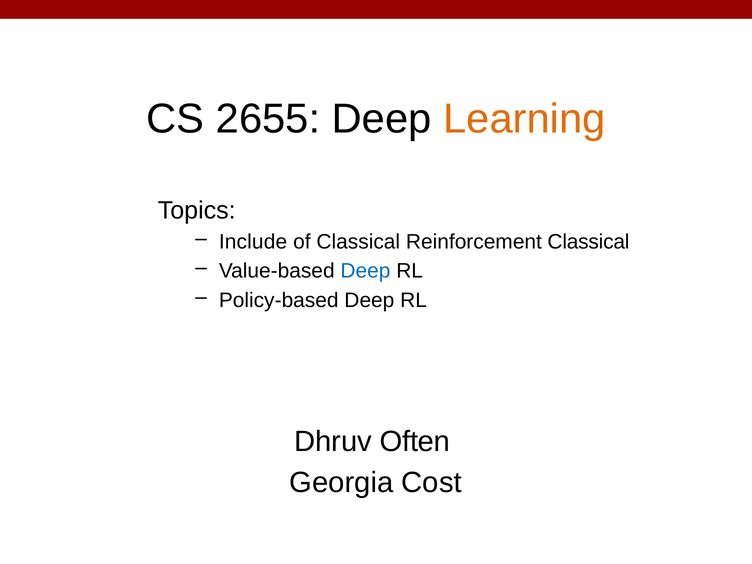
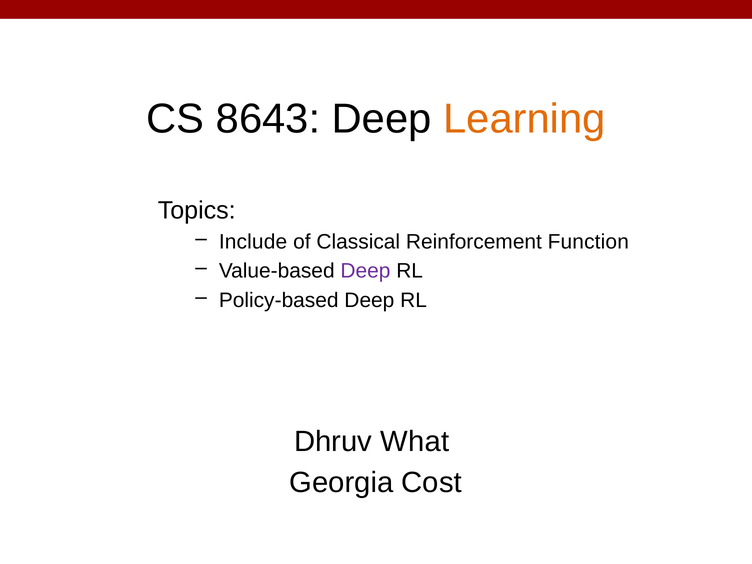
2655: 2655 -> 8643
Reinforcement Classical: Classical -> Function
Deep at (365, 271) colour: blue -> purple
Often: Often -> What
